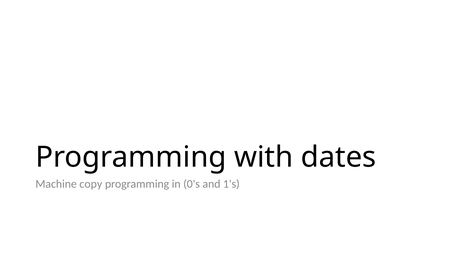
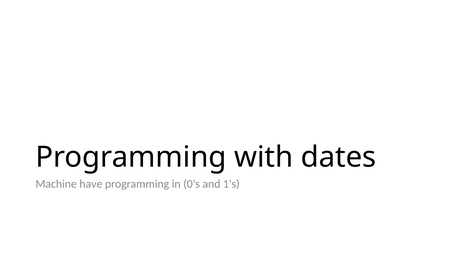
copy: copy -> have
